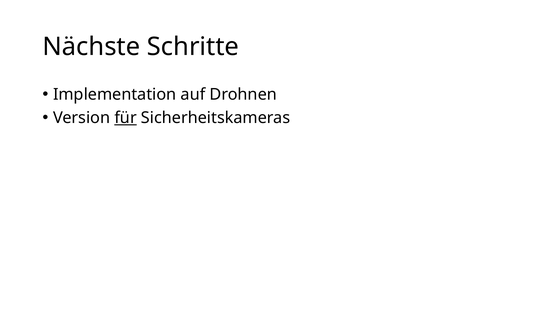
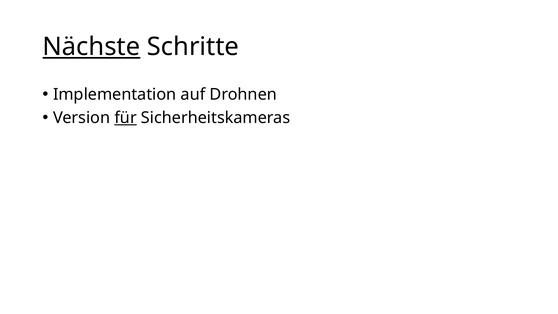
Nächste underline: none -> present
